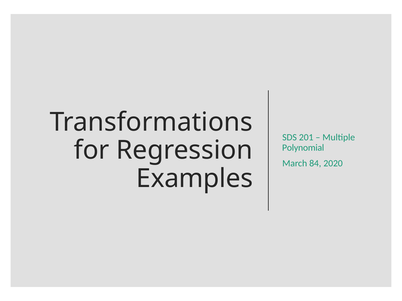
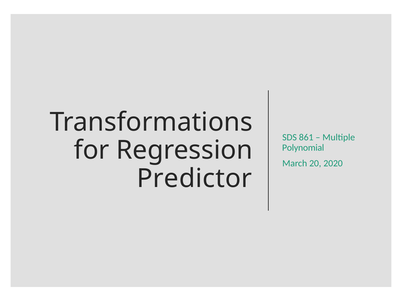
201: 201 -> 861
84: 84 -> 20
Examples: Examples -> Predictor
